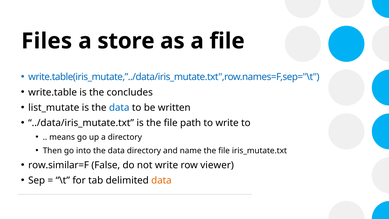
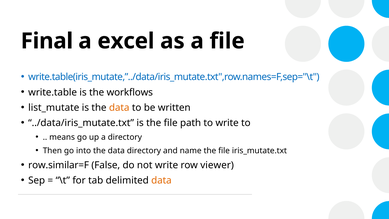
Files: Files -> Final
store: store -> excel
concludes: concludes -> workflows
data at (119, 108) colour: blue -> orange
